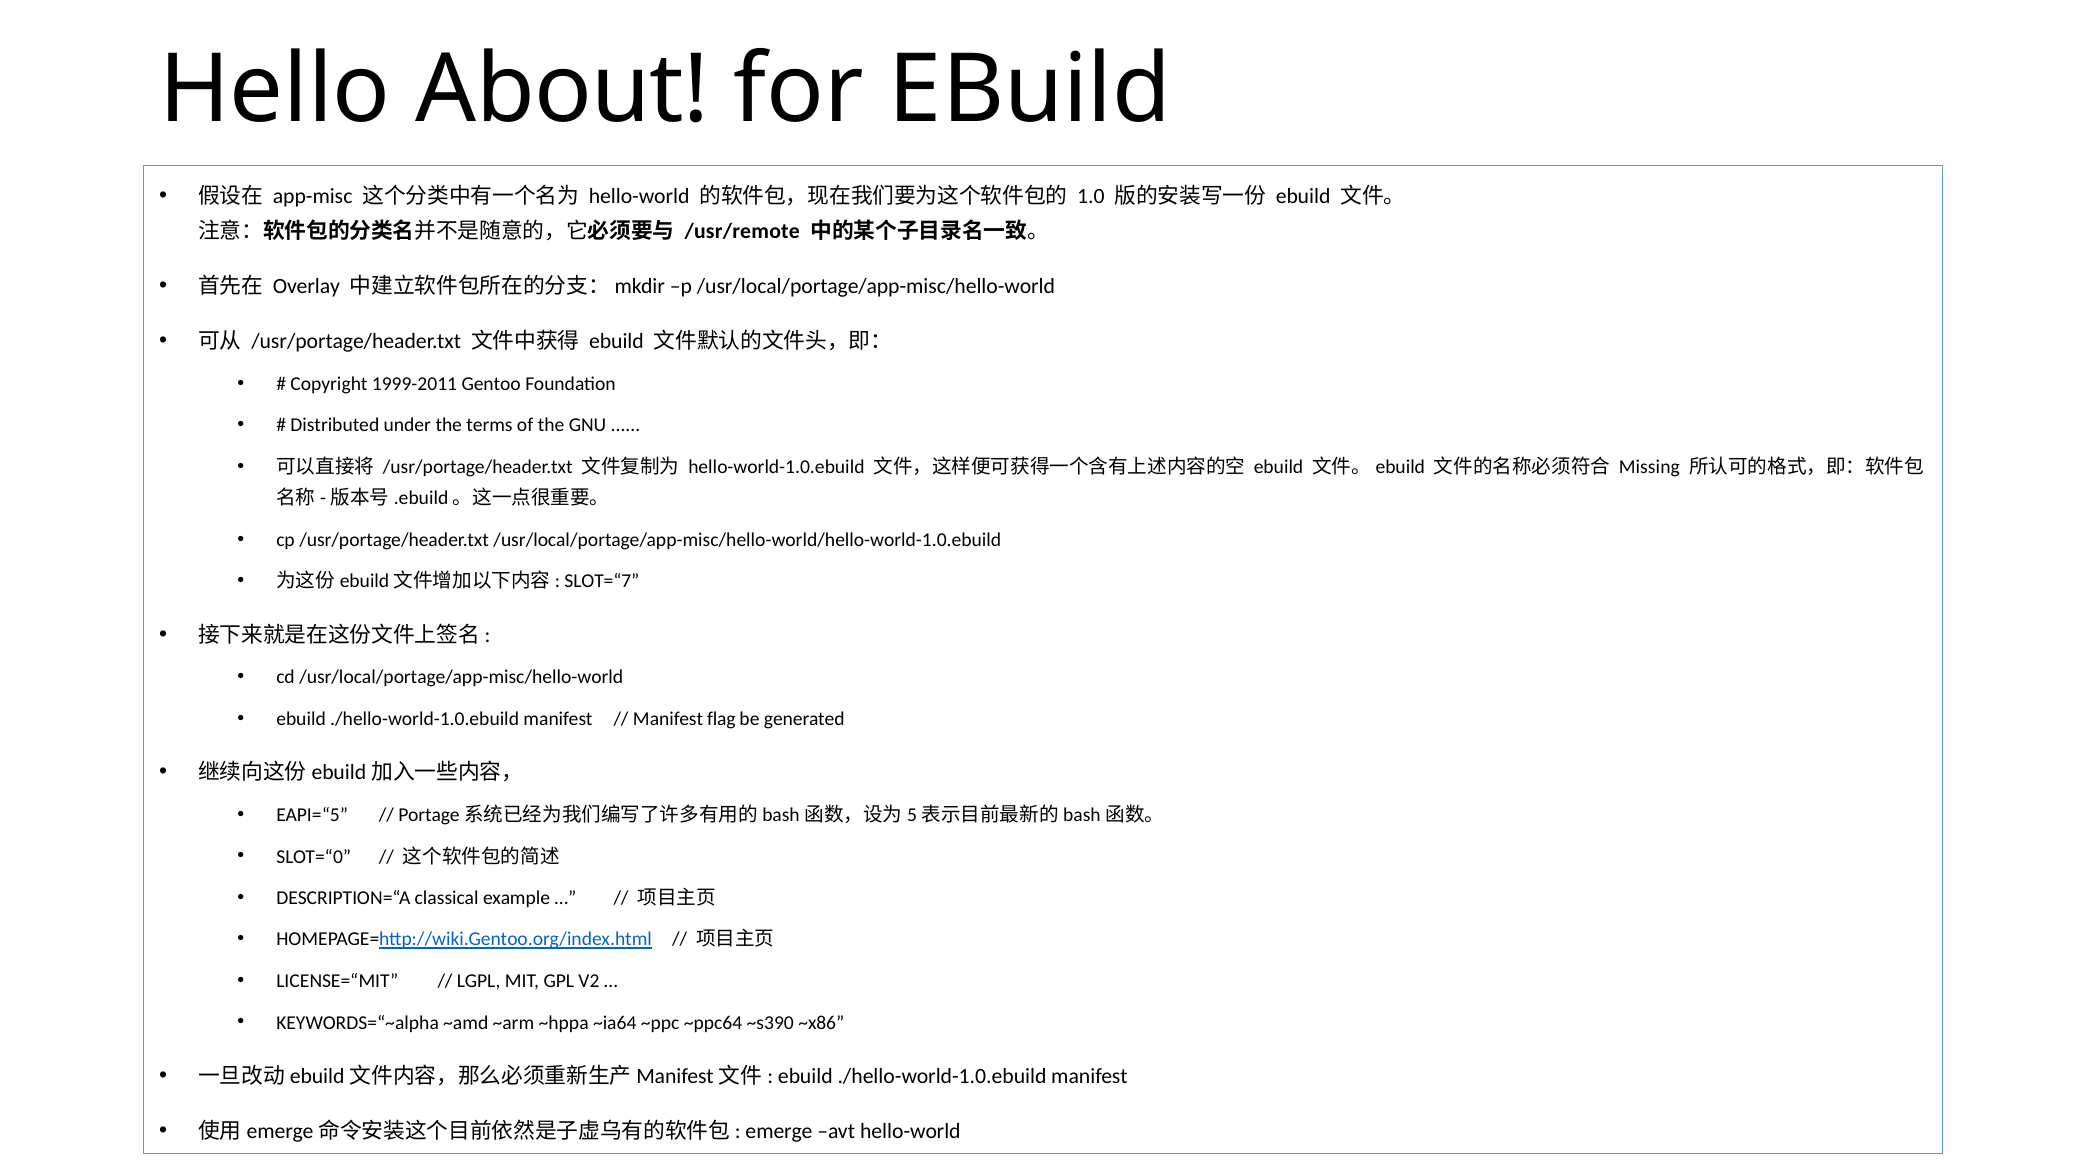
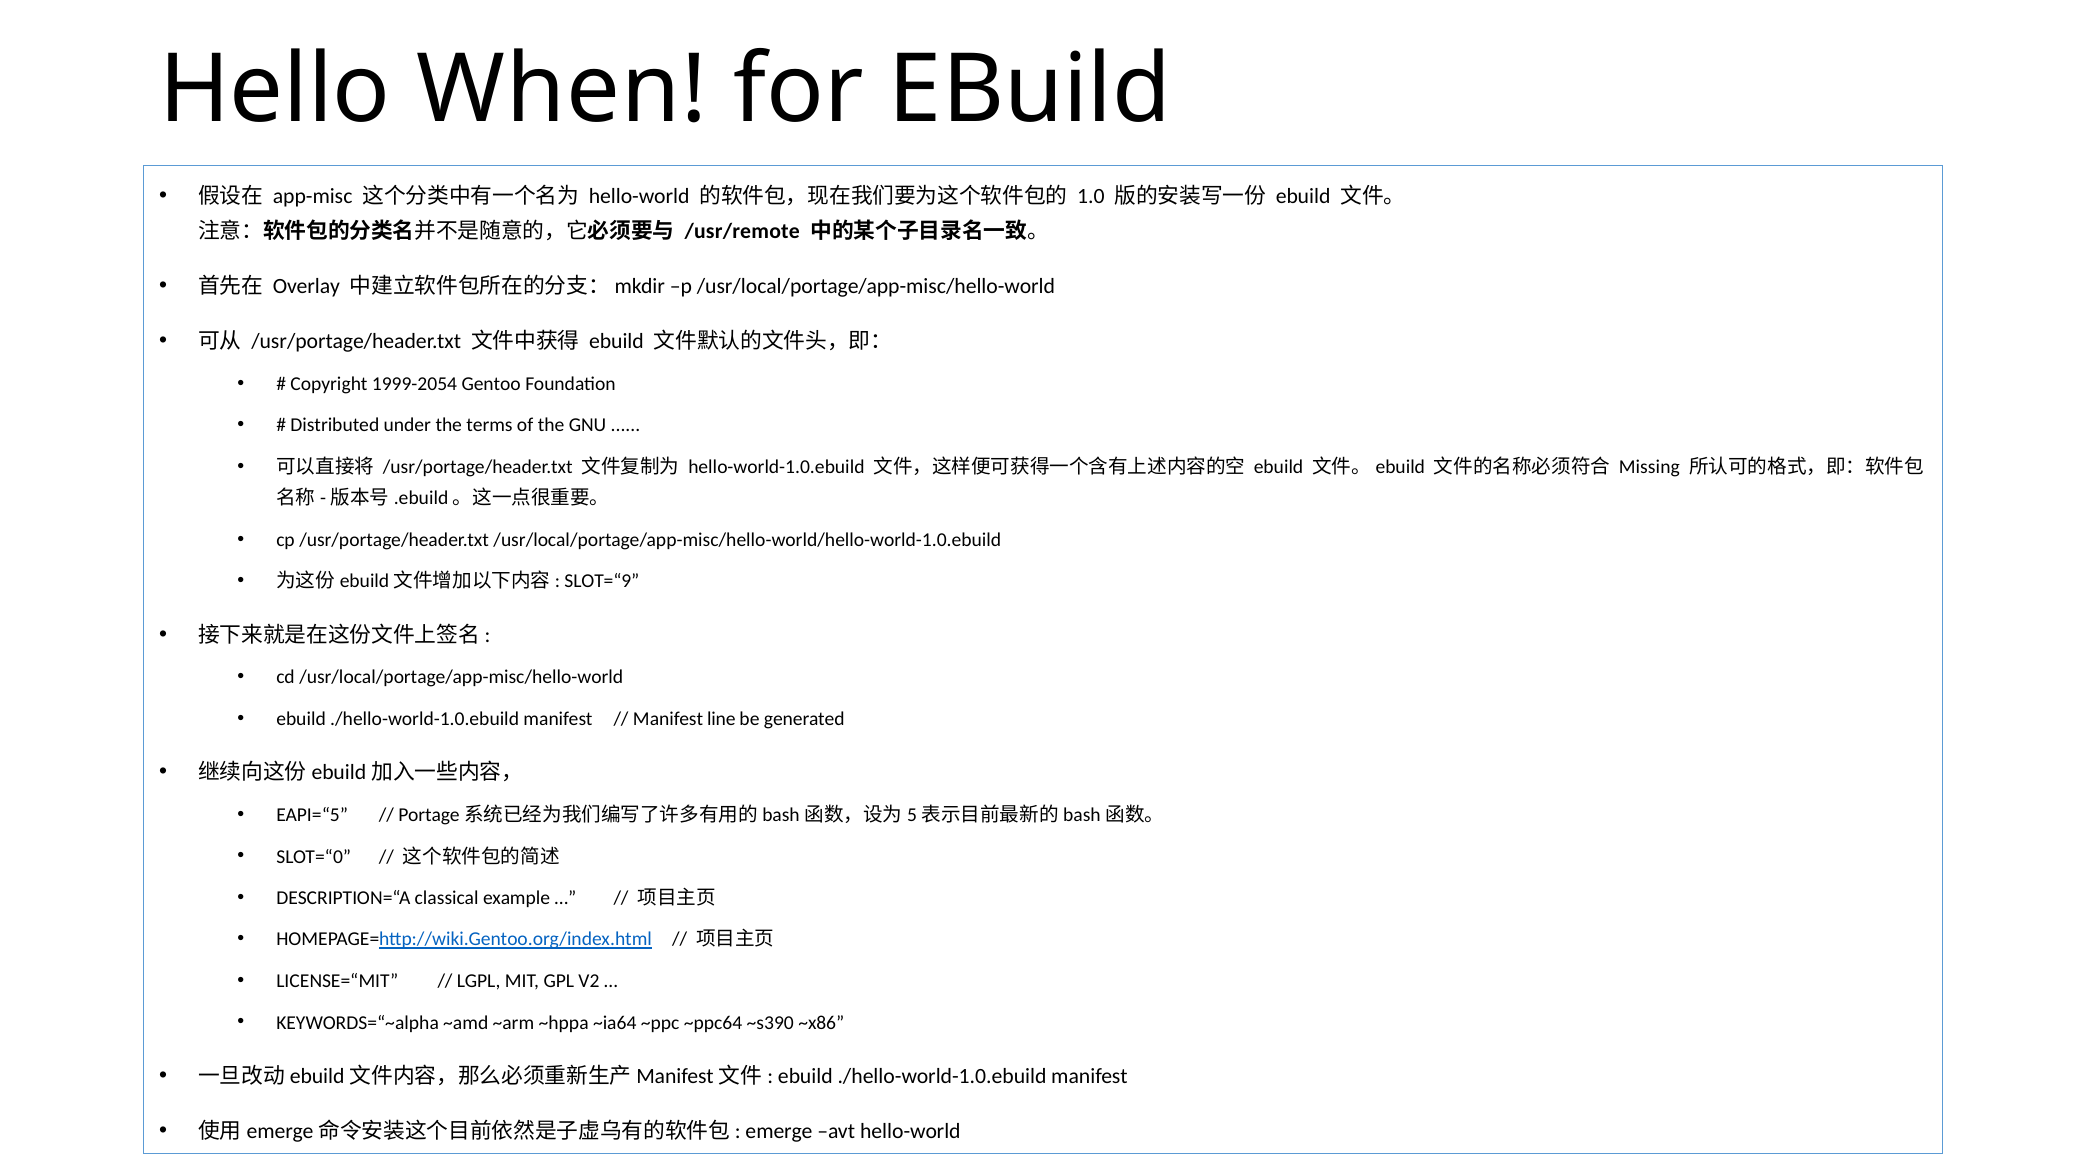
About: About -> When
1999-2011: 1999-2011 -> 1999-2054
SLOT=“7: SLOT=“7 -> SLOT=“9
flag: flag -> line
